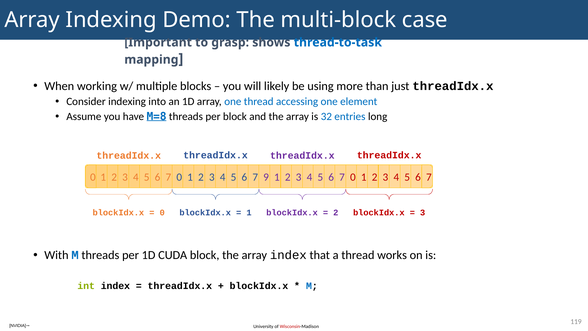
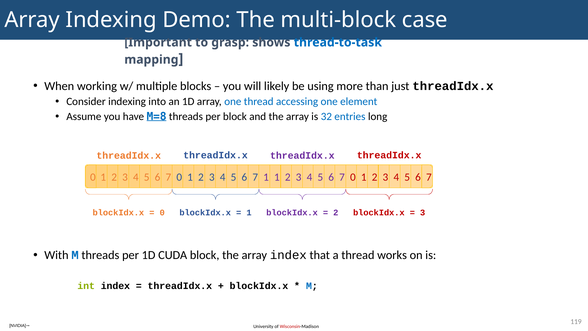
7 9: 9 -> 1
